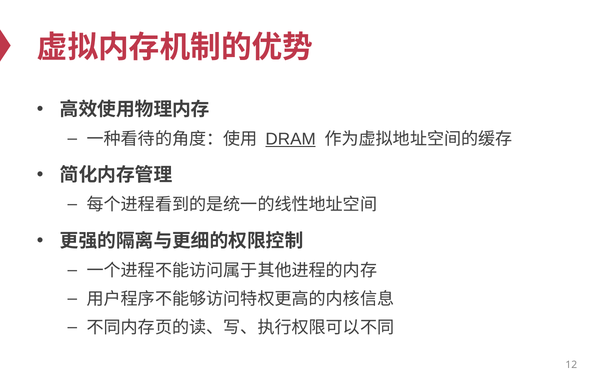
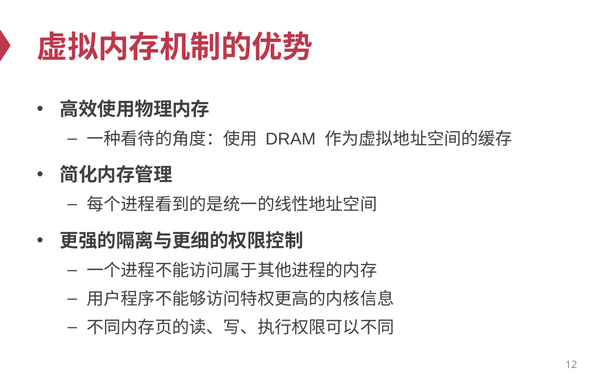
DRAM underline: present -> none
